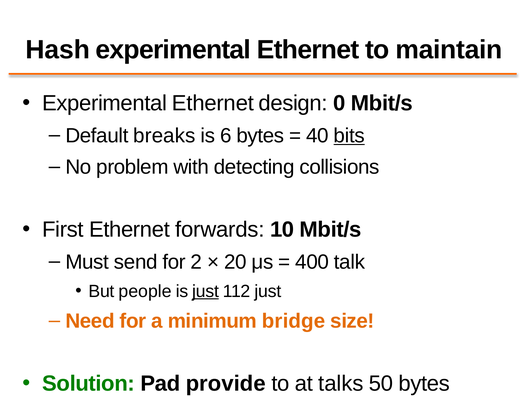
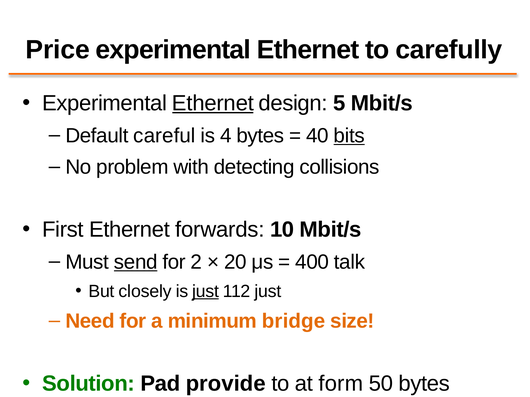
Hash: Hash -> Price
maintain: maintain -> carefully
Ethernet at (213, 103) underline: none -> present
0: 0 -> 5
breaks: breaks -> careful
6: 6 -> 4
send underline: none -> present
people: people -> closely
talks: talks -> form
